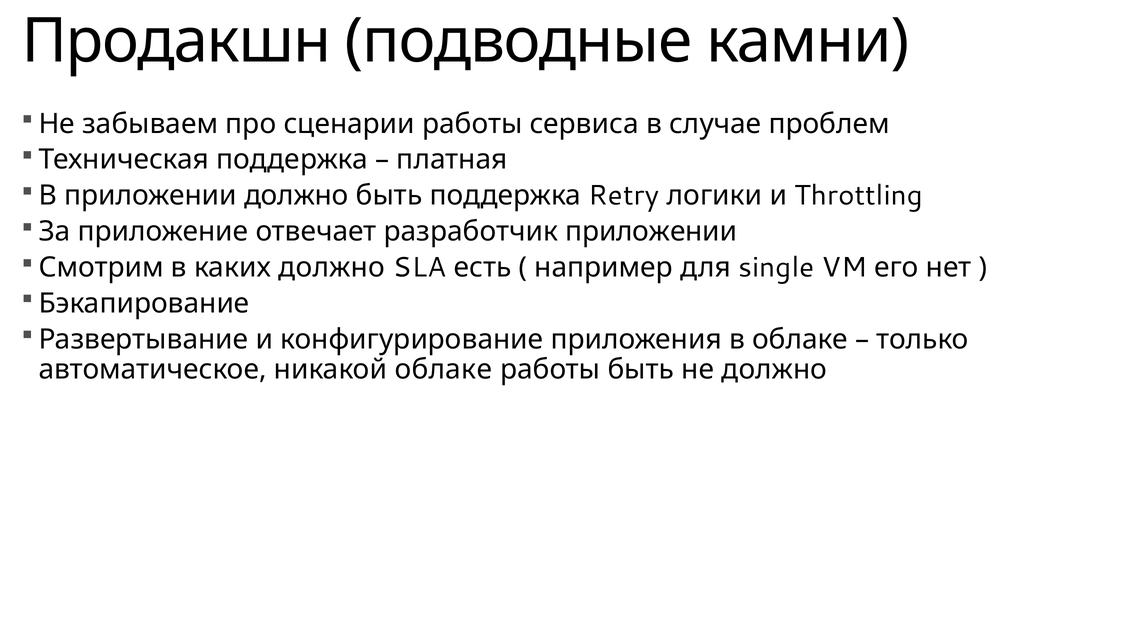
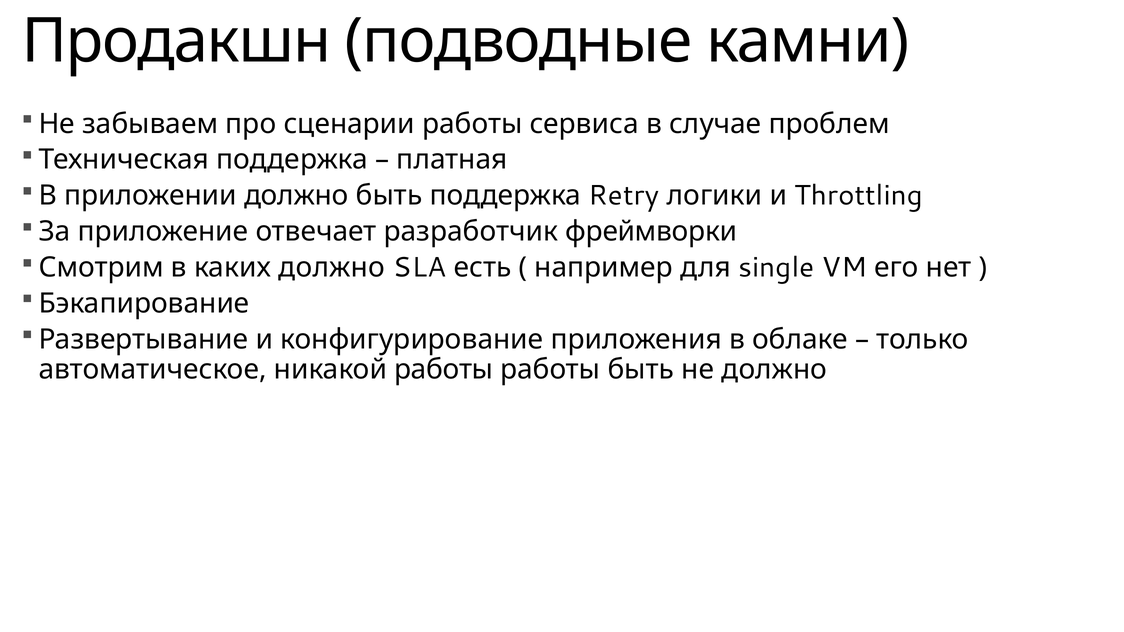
разработчик приложении: приложении -> фреймворки
никакой облаке: облаке -> работы
